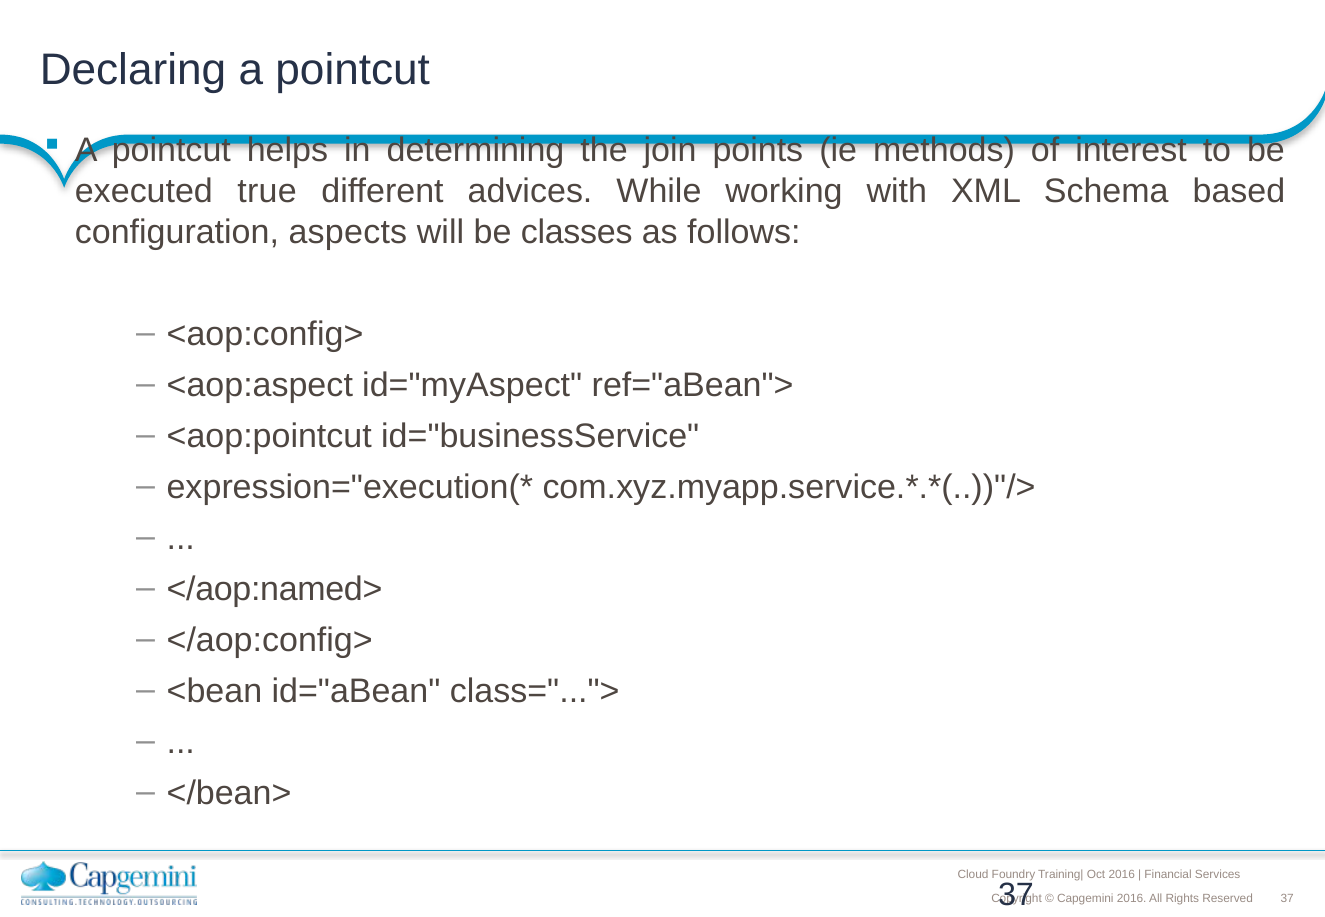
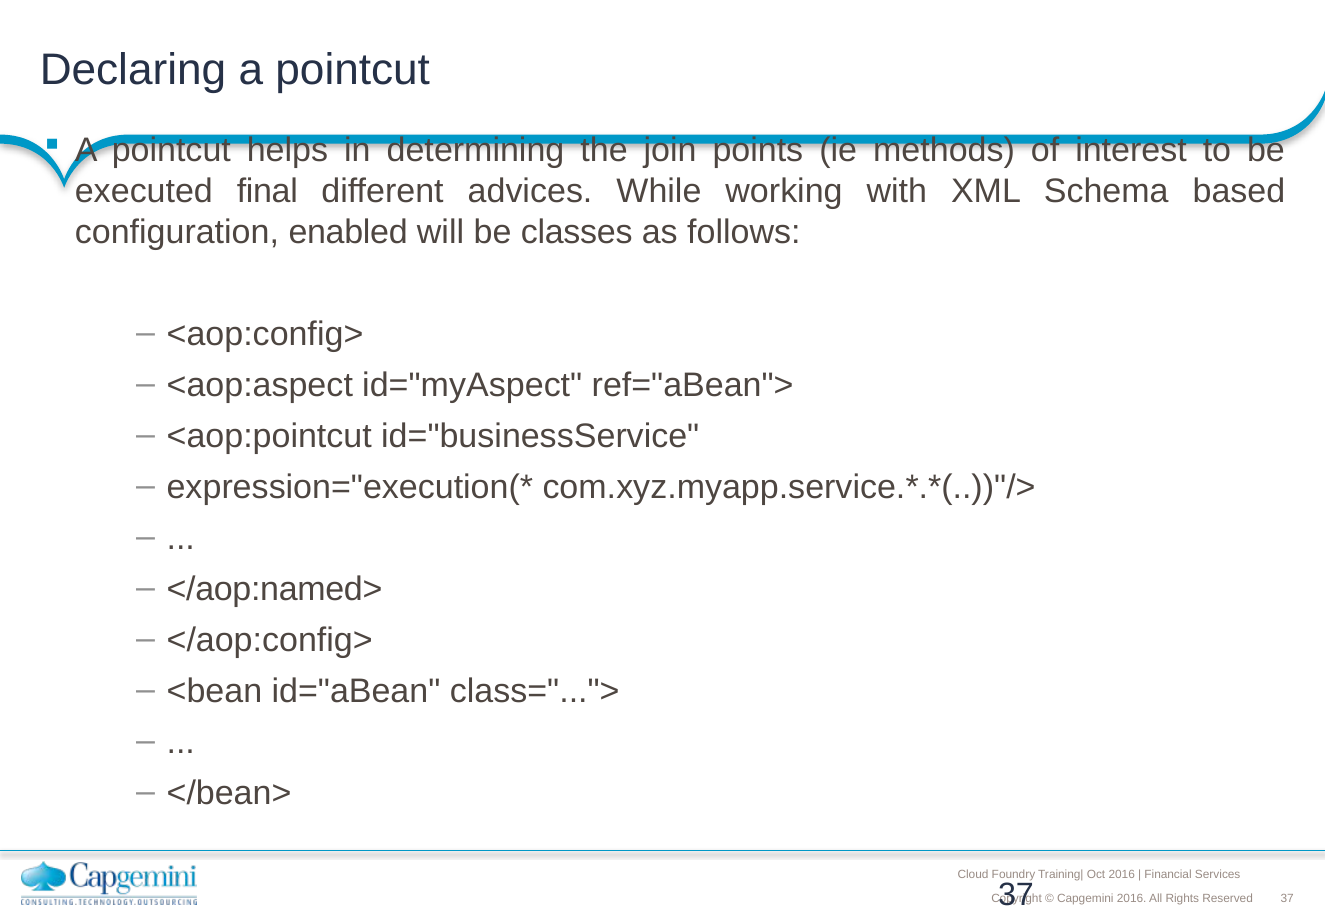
true: true -> final
aspects: aspects -> enabled
